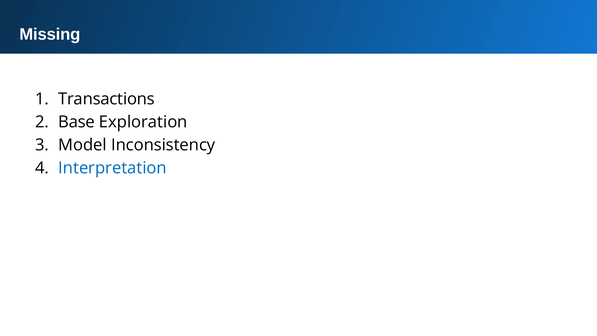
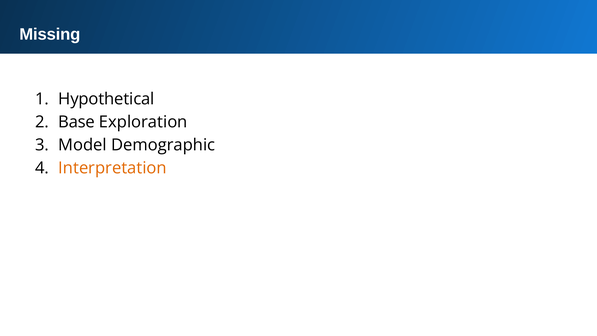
Transactions: Transactions -> Hypothetical
Inconsistency: Inconsistency -> Demographic
Interpretation colour: blue -> orange
